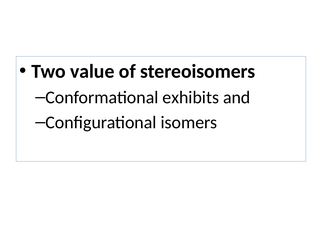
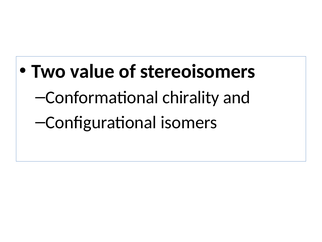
exhibits: exhibits -> chirality
